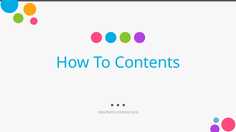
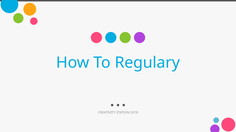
Contents: Contents -> Regulary
